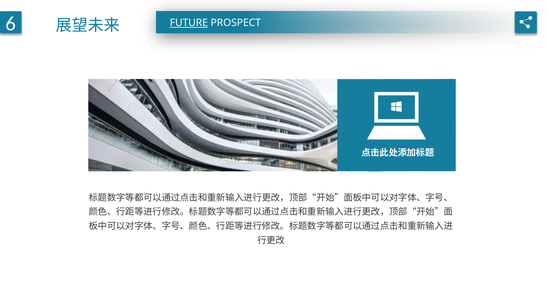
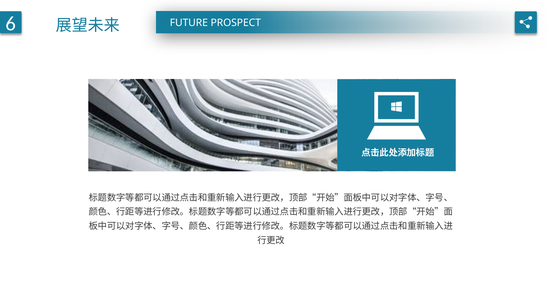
FUTURE underline: present -> none
